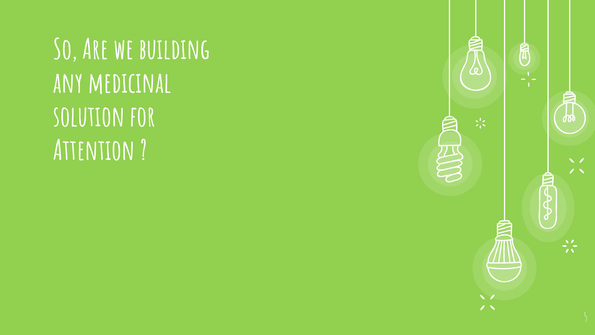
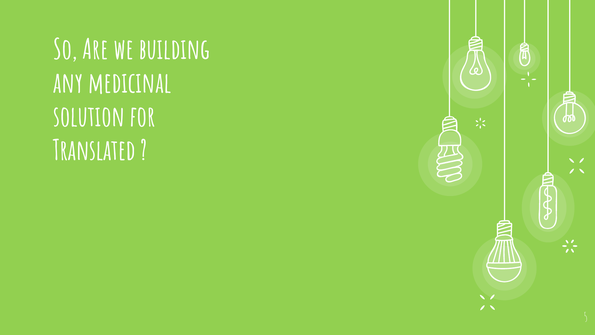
Attention: Attention -> Translated
